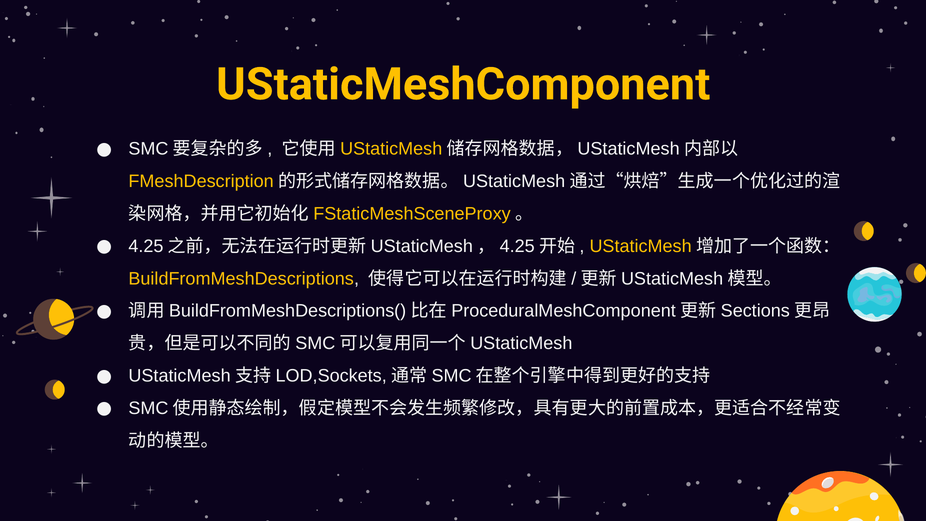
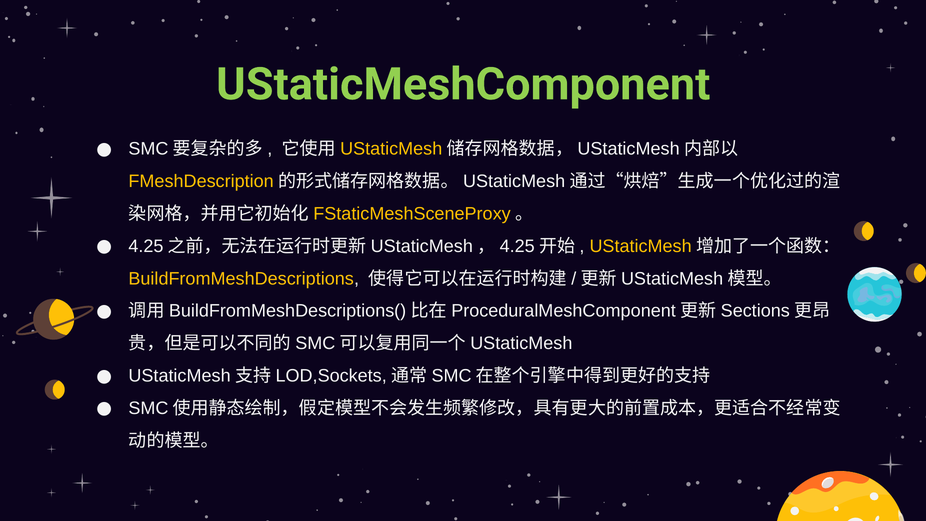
UStaticMeshComponent colour: yellow -> light green
